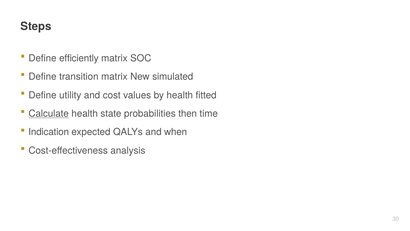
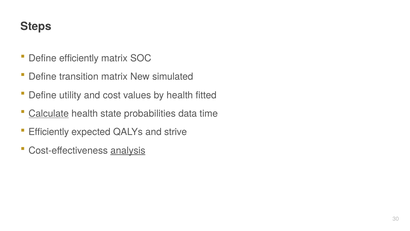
then: then -> data
Indication at (49, 132): Indication -> Efficiently
when: when -> strive
analysis underline: none -> present
